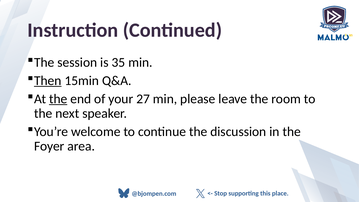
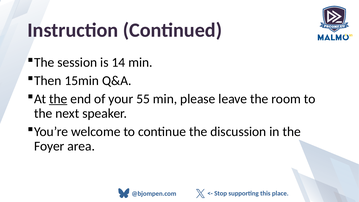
35: 35 -> 14
Then underline: present -> none
27: 27 -> 55
